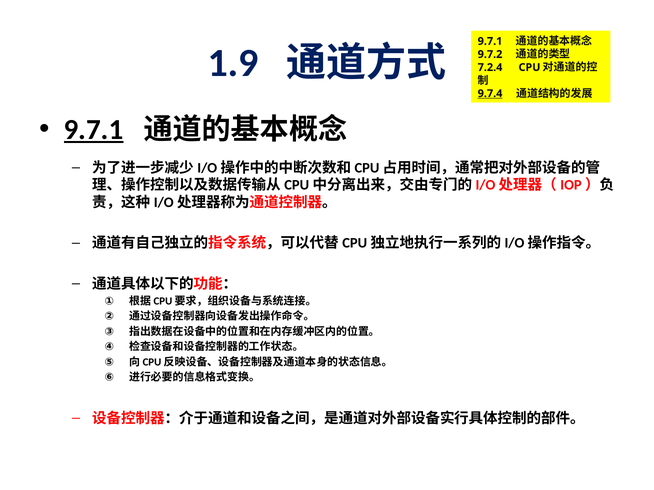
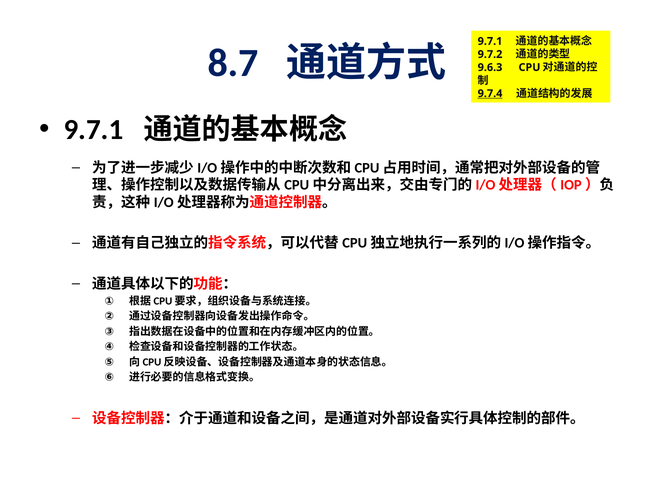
1.9: 1.9 -> 8.7
7.2.4: 7.2.4 -> 9.6.3
9.7.1 at (94, 130) underline: present -> none
